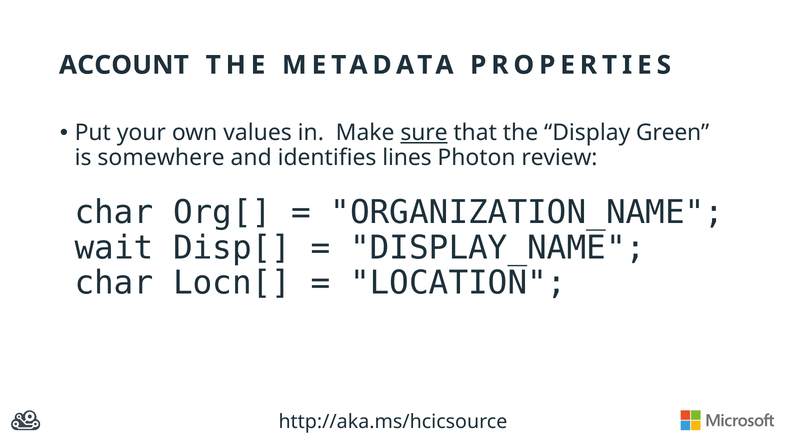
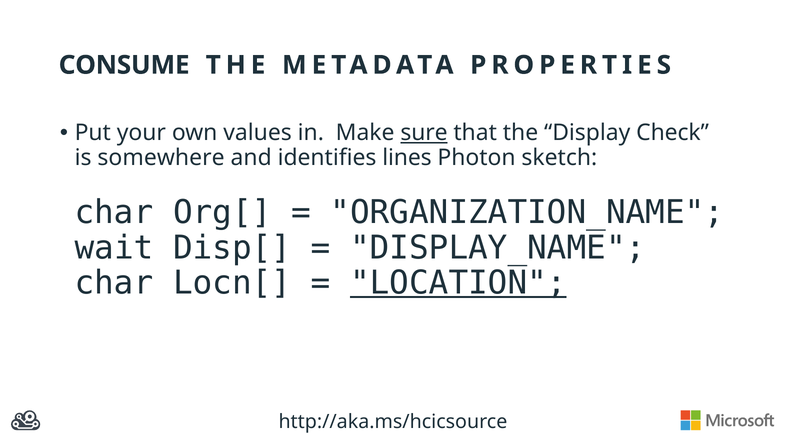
ACCOUNT: ACCOUNT -> CONSUME
Green: Green -> Check
review: review -> sketch
LOCATION underline: none -> present
